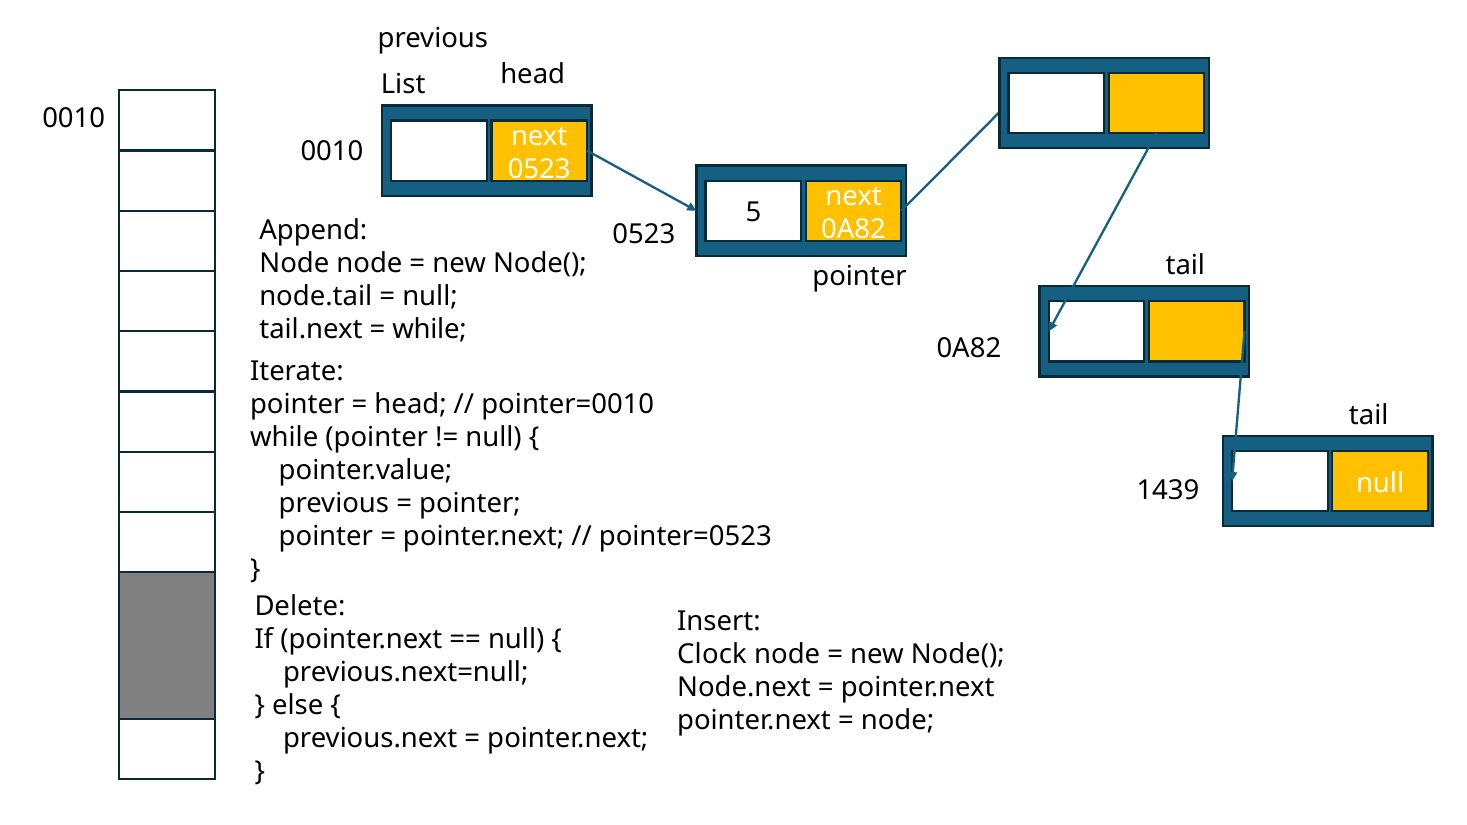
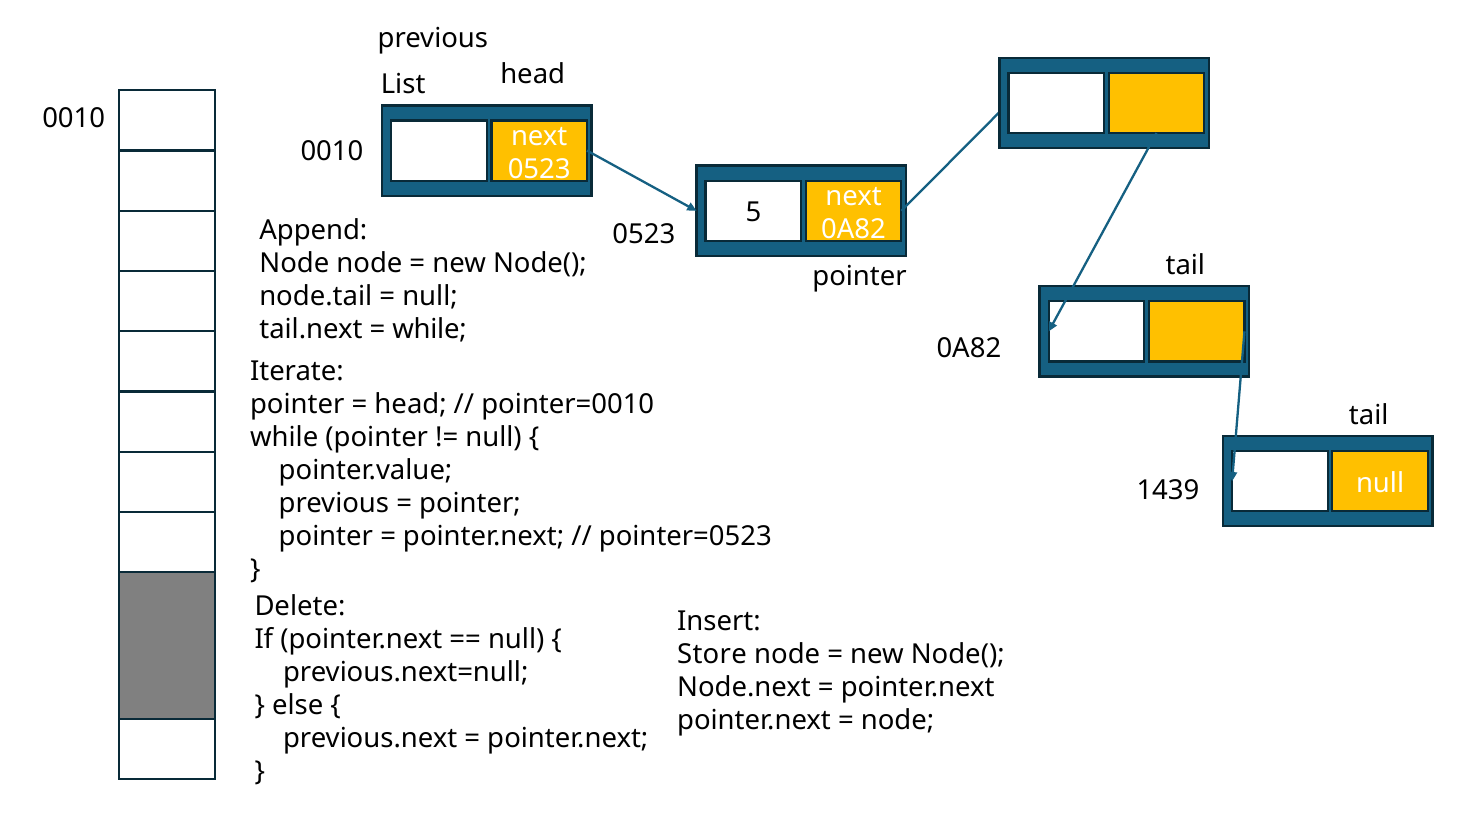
Clock: Clock -> Store
